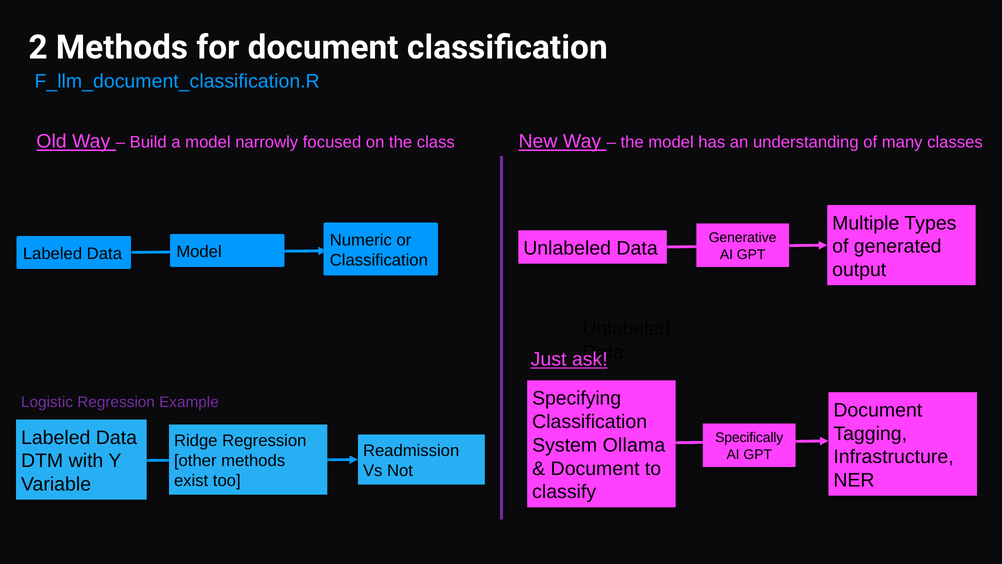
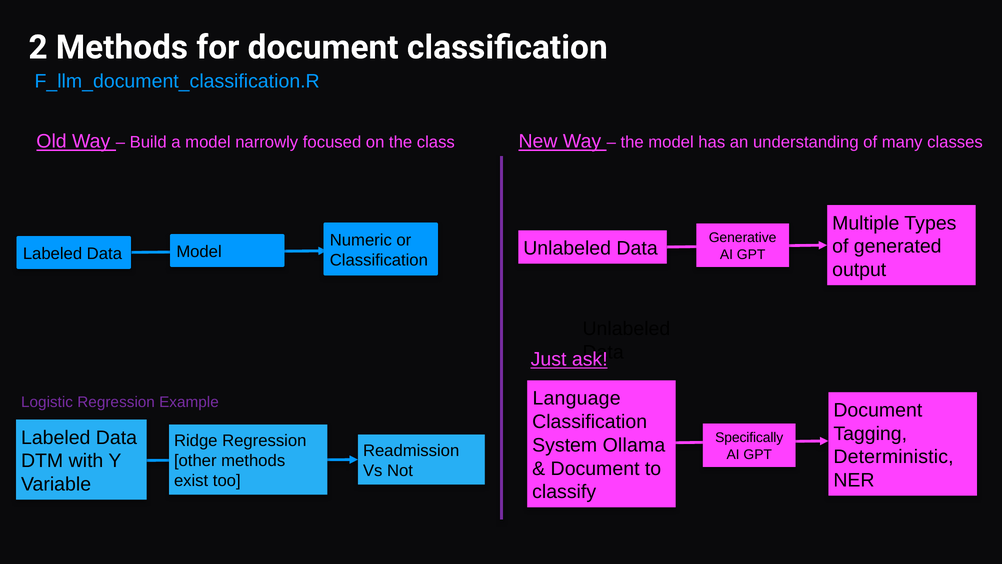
Specifying: Specifying -> Language
Infrastructure: Infrastructure -> Deterministic
